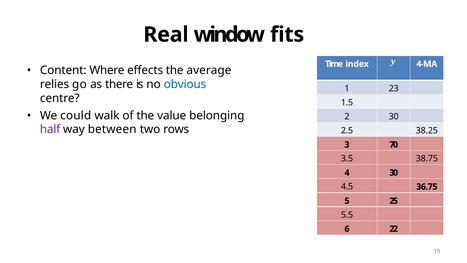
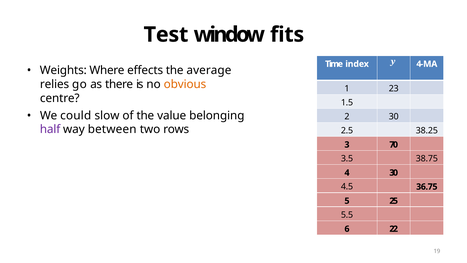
Real: Real -> Test
Content: Content -> Weights
obvious colour: blue -> orange
walk: walk -> slow
